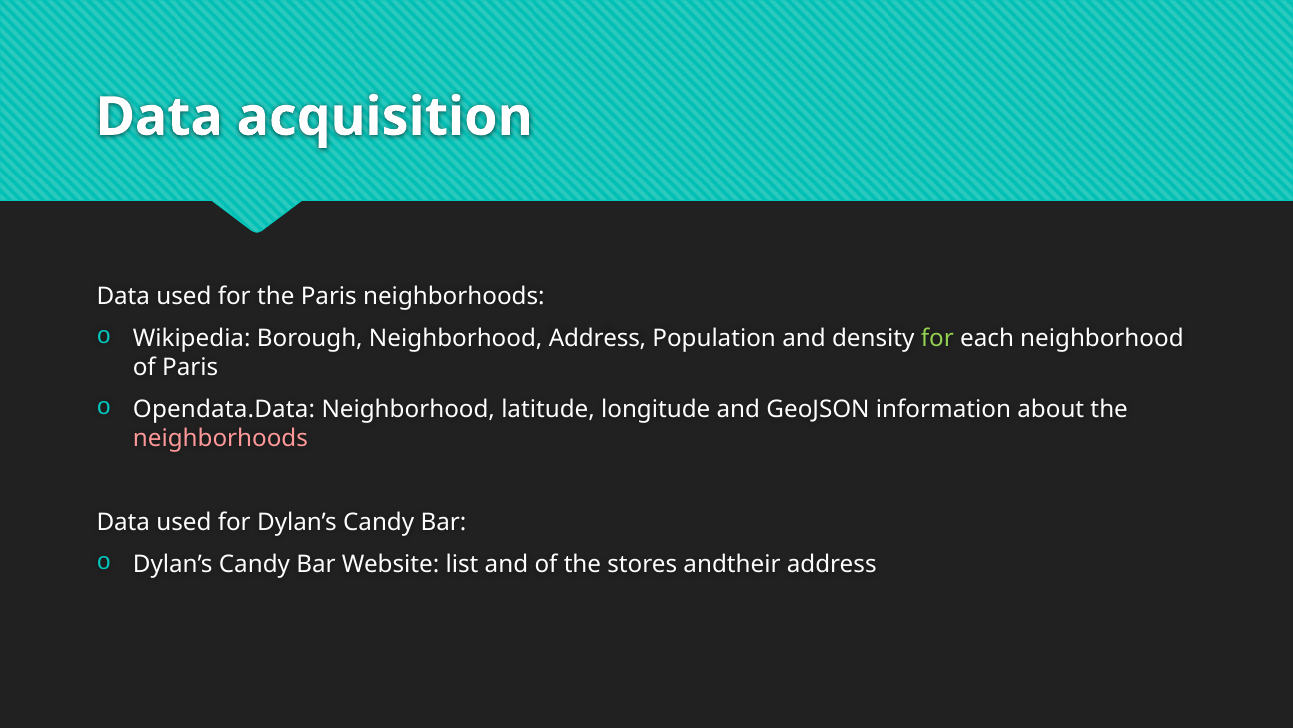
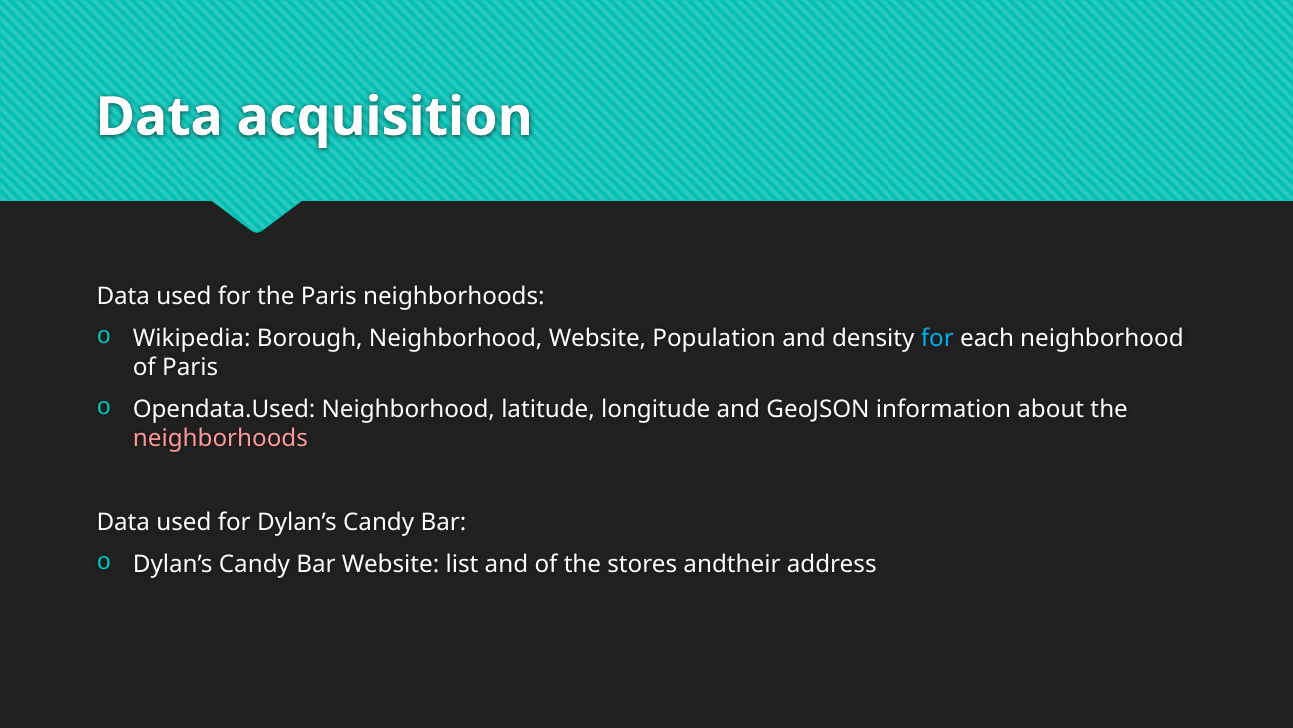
Neighborhood Address: Address -> Website
for at (937, 338) colour: light green -> light blue
Opendata.Data: Opendata.Data -> Opendata.Used
